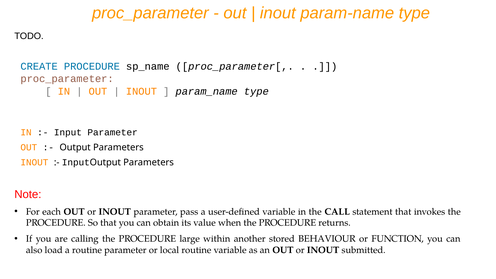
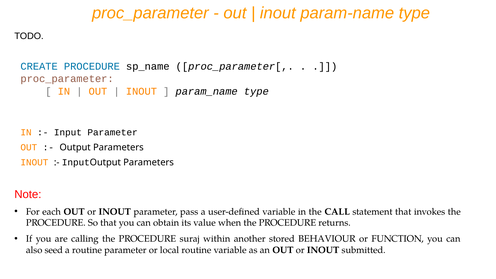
large: large -> suraj
load: load -> seed
